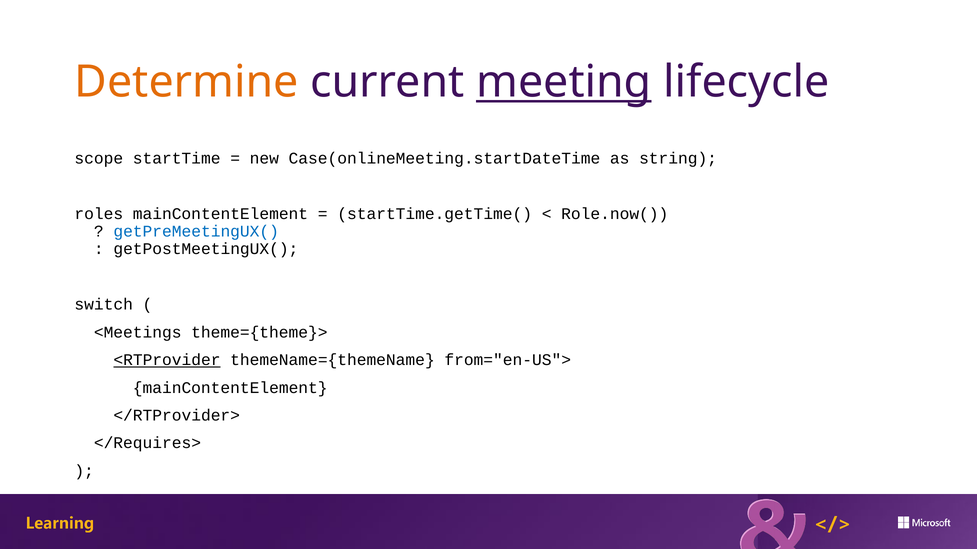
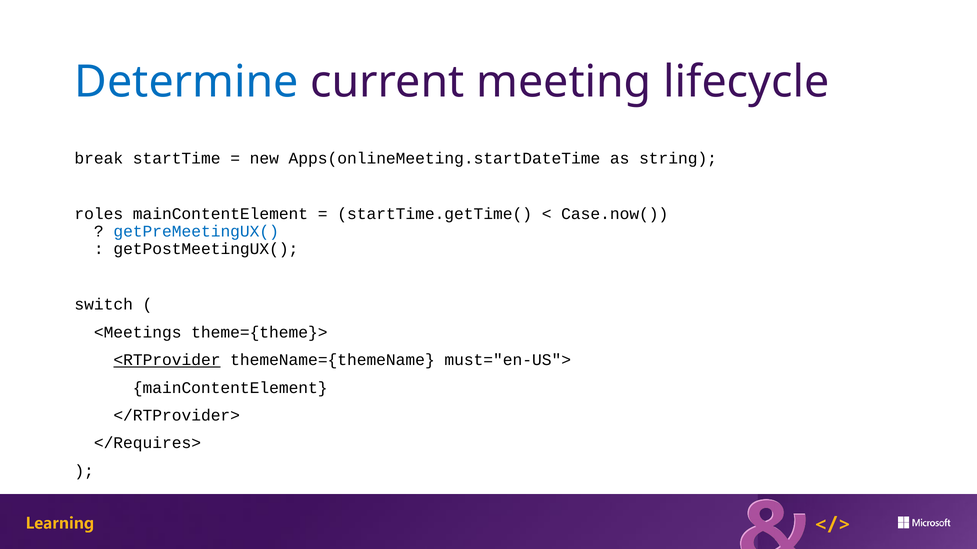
Determine colour: orange -> blue
meeting underline: present -> none
scope: scope -> break
Case(onlineMeeting.startDateTime: Case(onlineMeeting.startDateTime -> Apps(onlineMeeting.startDateTime
Role.now(: Role.now( -> Case.now(
from="en-US">: from="en-US"> -> must="en-US">
